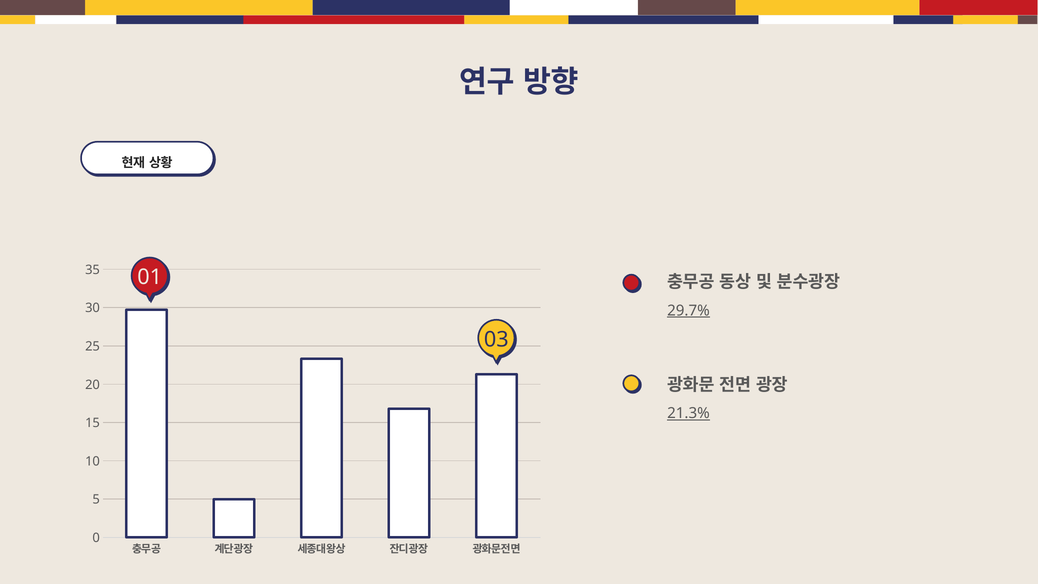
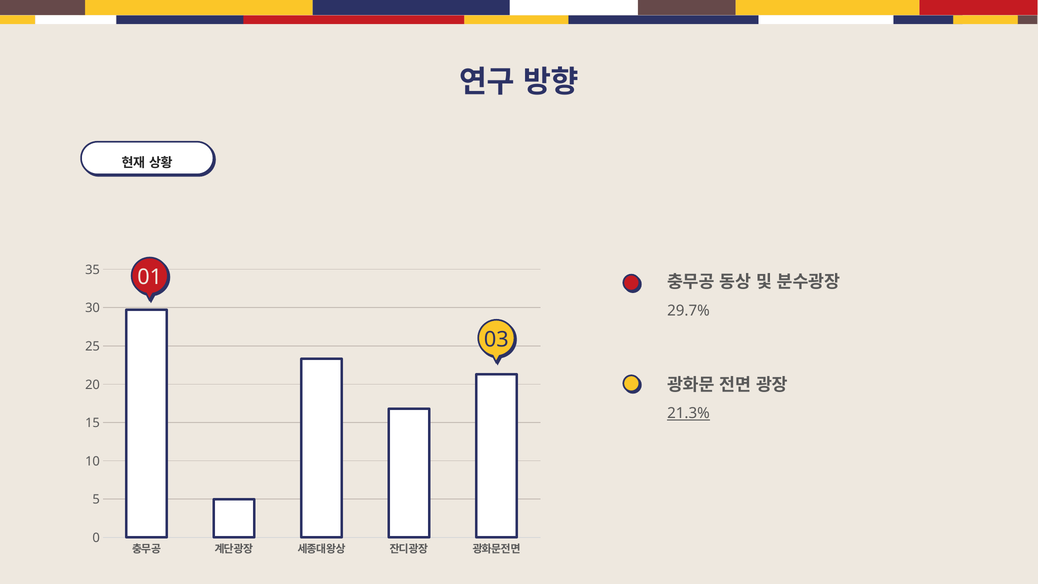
29.7% underline: present -> none
